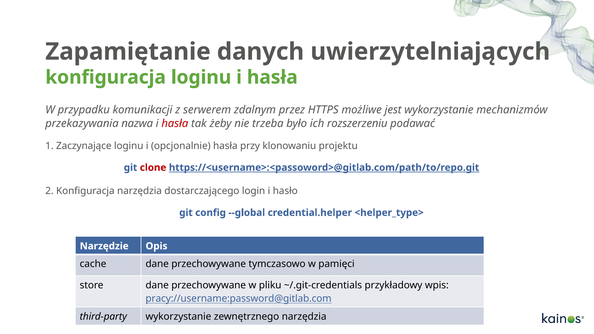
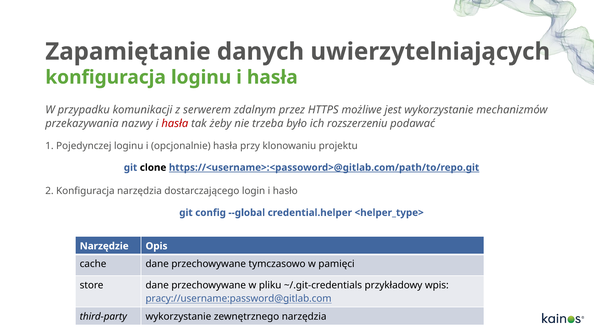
nazwa: nazwa -> nazwy
Zaczynające: Zaczynające -> Pojedynczej
clone colour: red -> black
